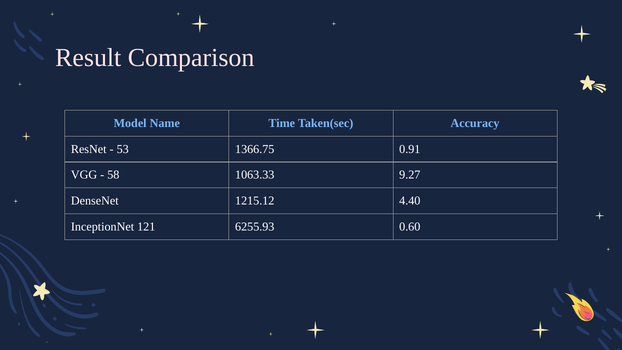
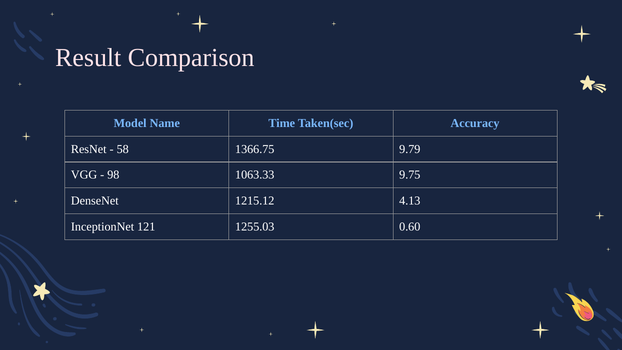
53: 53 -> 58
0.91: 0.91 -> 9.79
58: 58 -> 98
9.27: 9.27 -> 9.75
4.40: 4.40 -> 4.13
6255.93: 6255.93 -> 1255.03
